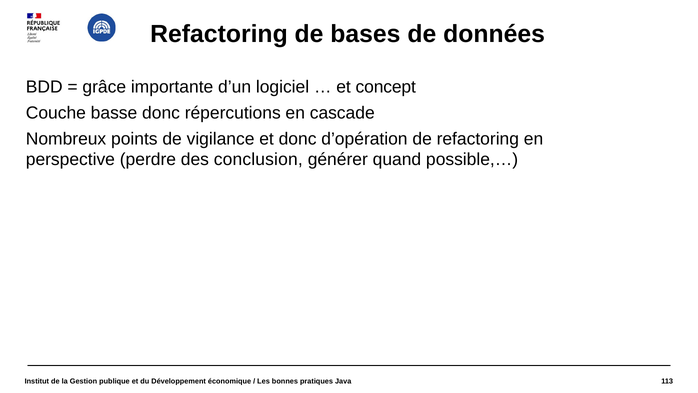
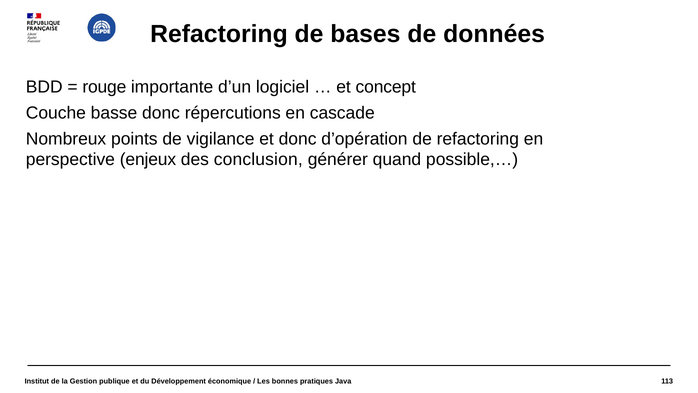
grâce: grâce -> rouge
perdre: perdre -> enjeux
